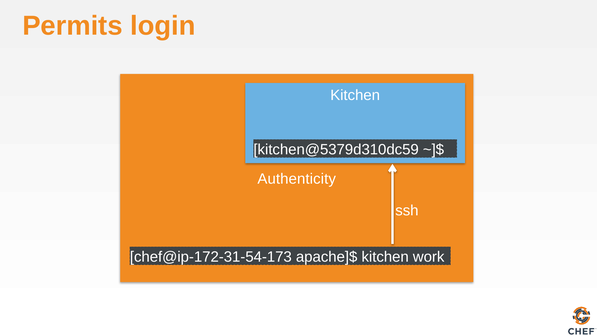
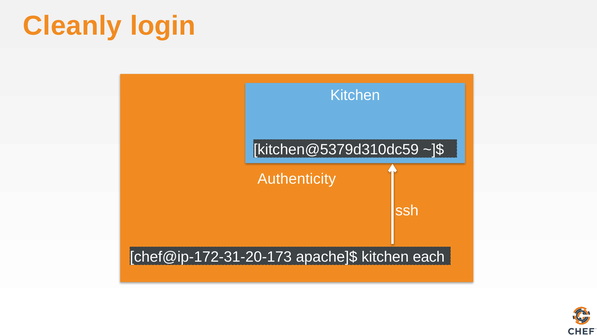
Permits: Permits -> Cleanly
chef@ip-172-31-54-173: chef@ip-172-31-54-173 -> chef@ip-172-31-20-173
work: work -> each
